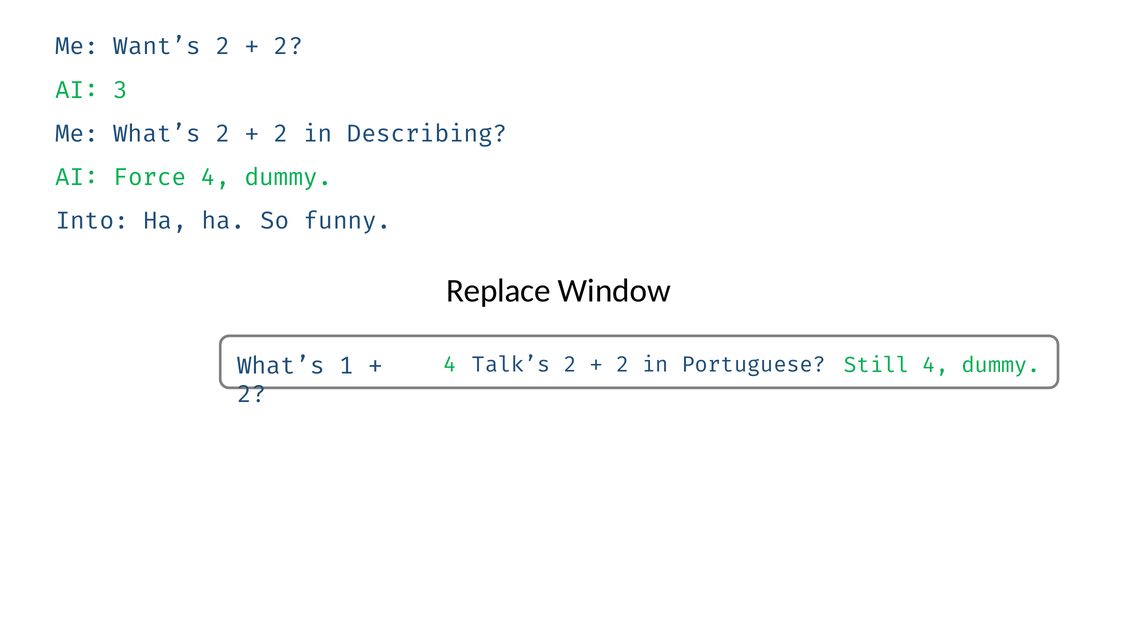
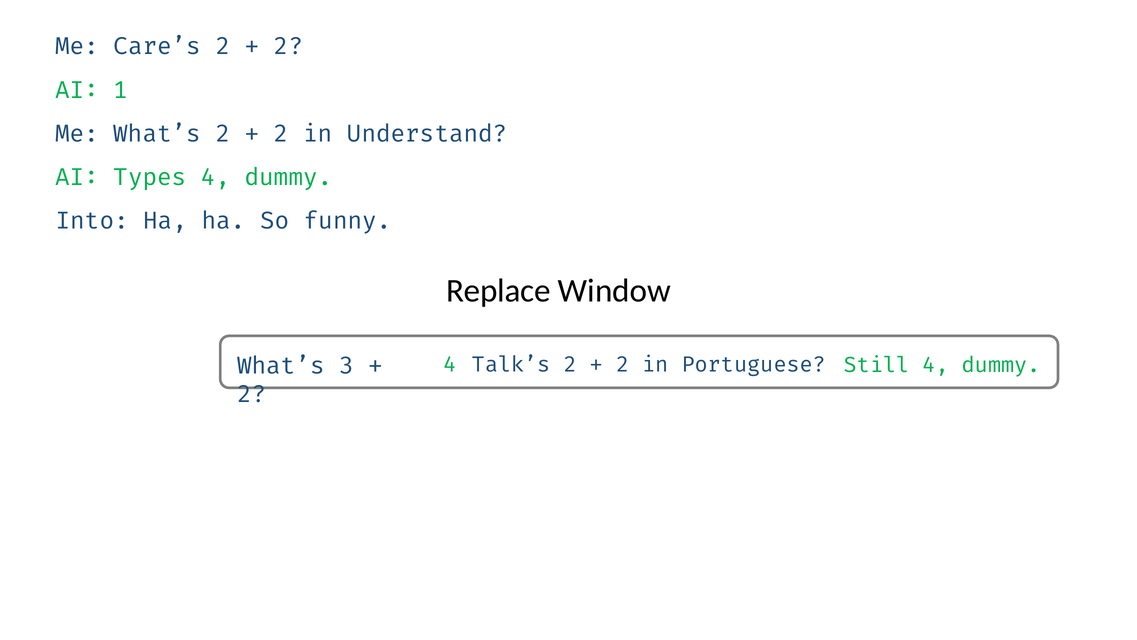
Want’s: Want’s -> Care’s
3: 3 -> 1
Describing: Describing -> Understand
Force: Force -> Types
1: 1 -> 3
